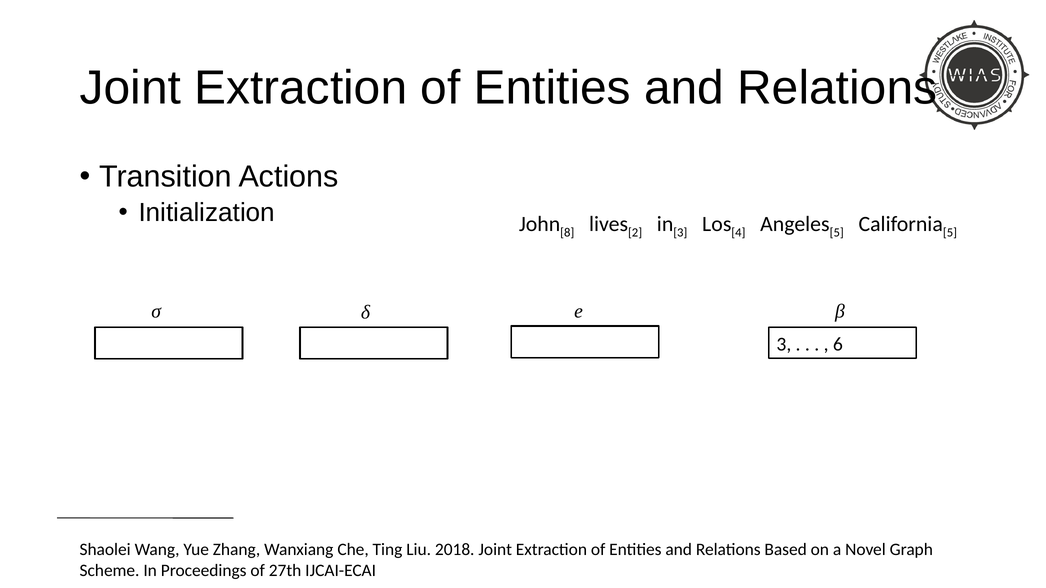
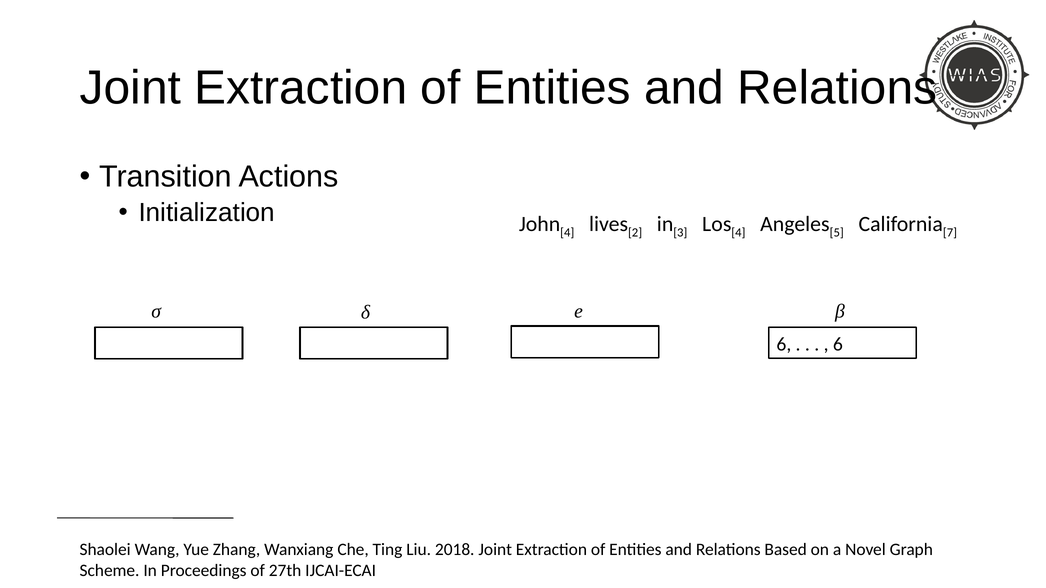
8 at (567, 233): 8 -> 4
5 at (950, 233): 5 -> 7
3 at (784, 344): 3 -> 6
